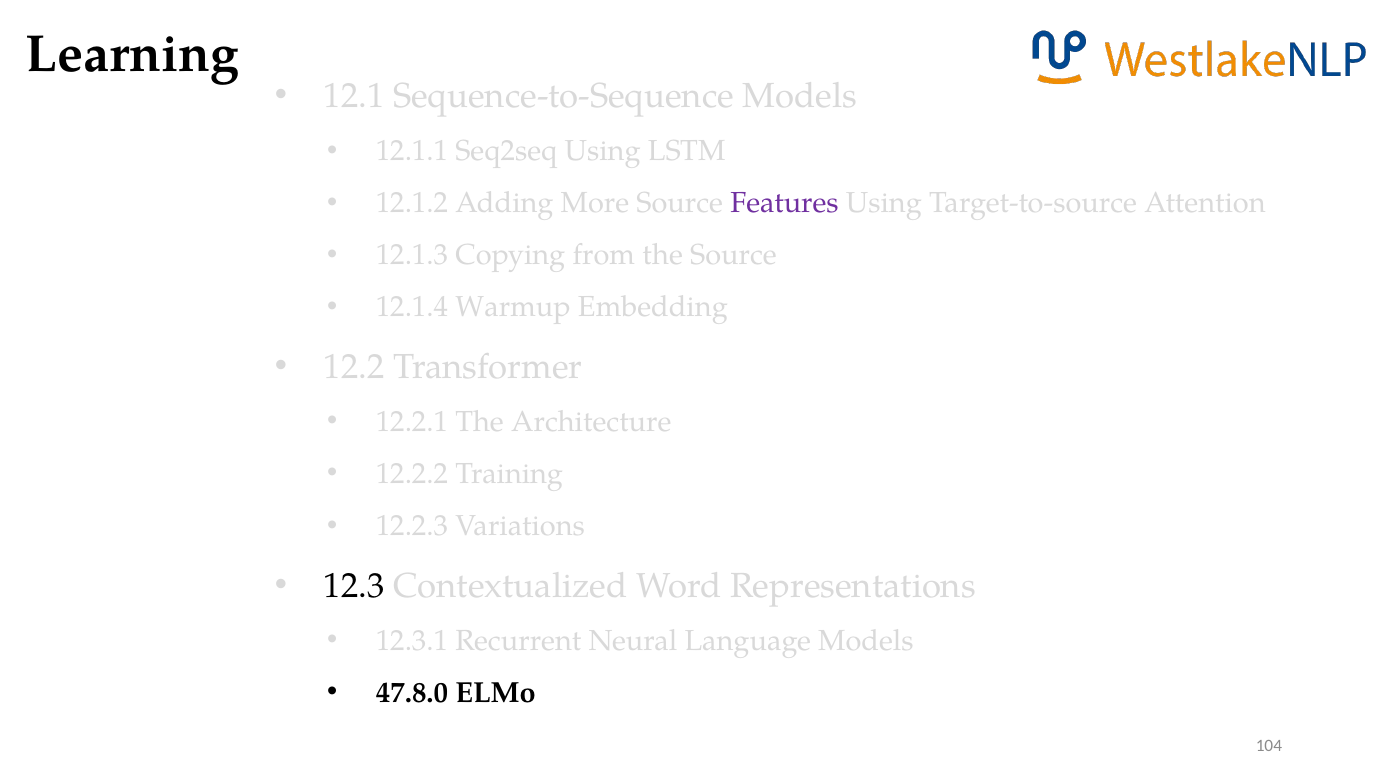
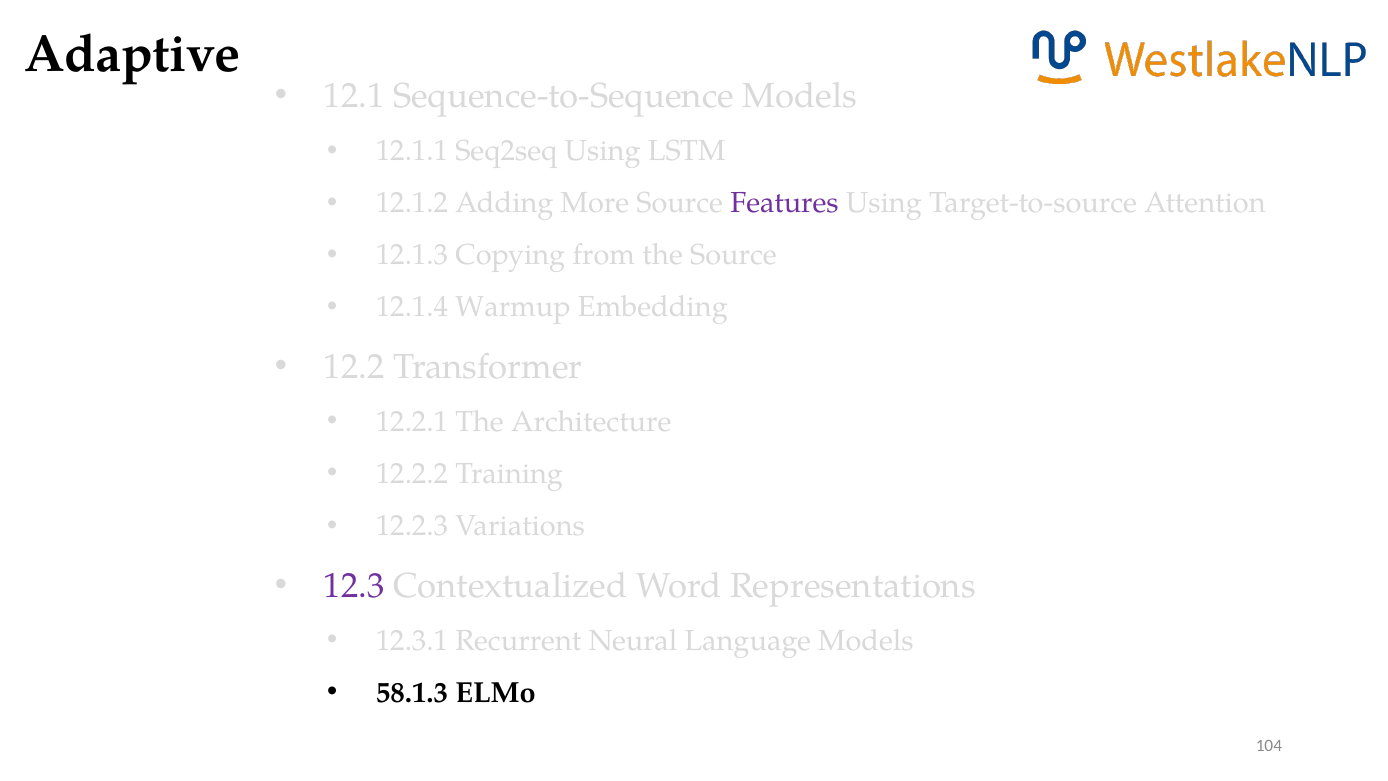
Learning: Learning -> Adaptive
12.3 colour: black -> purple
47.8.0: 47.8.0 -> 58.1.3
